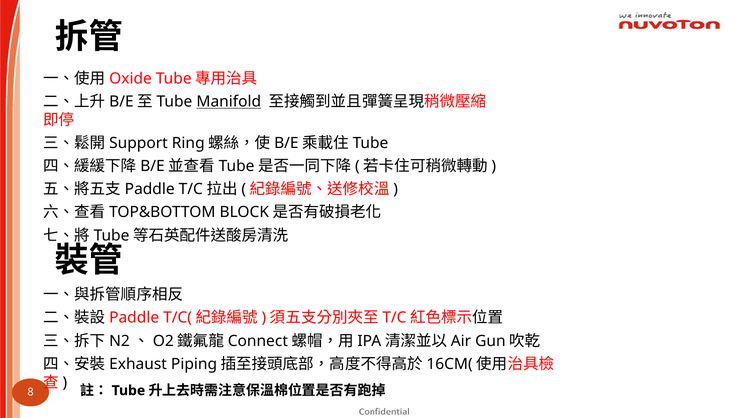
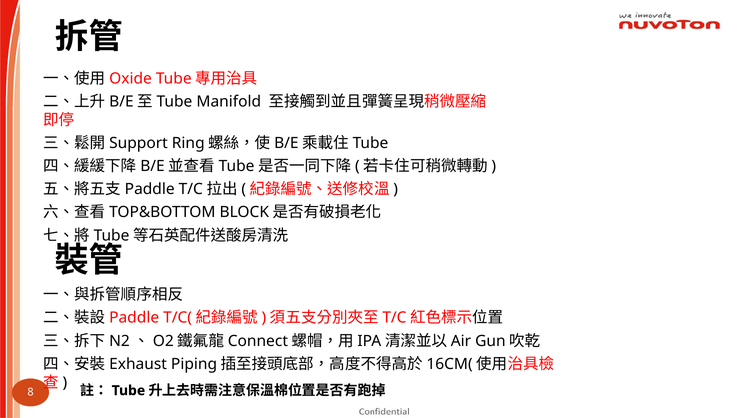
Manifold underline: present -> none
